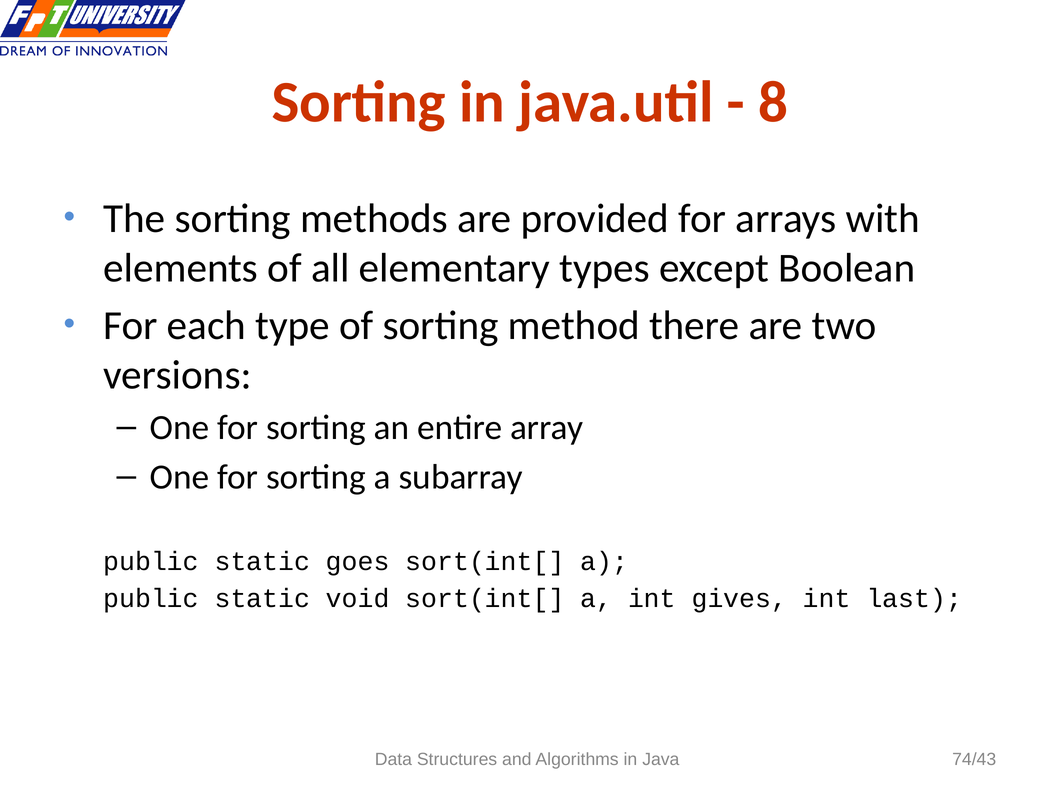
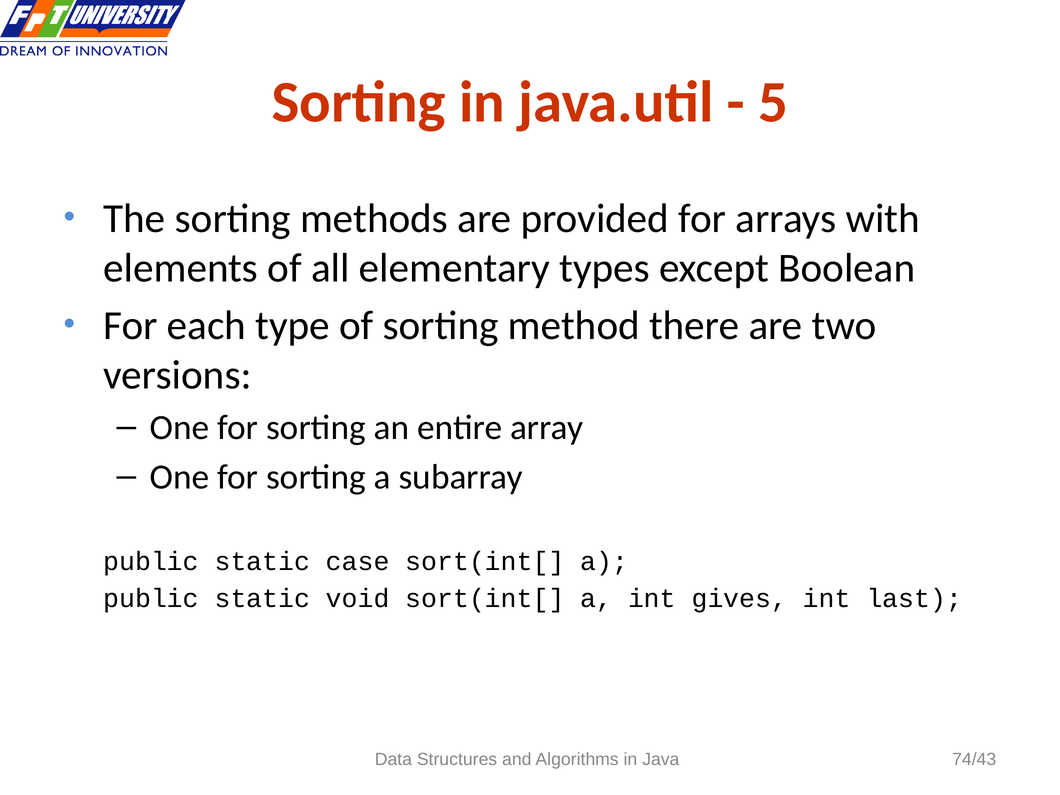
8: 8 -> 5
goes: goes -> case
